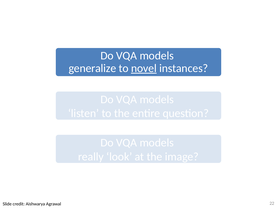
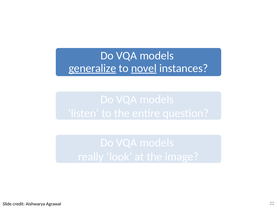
generalize underline: none -> present
